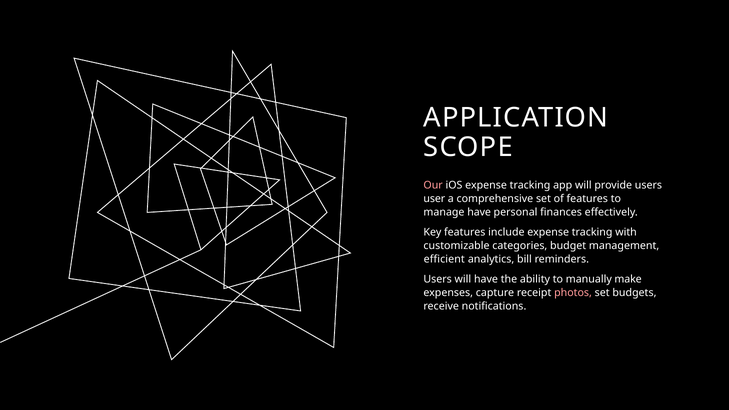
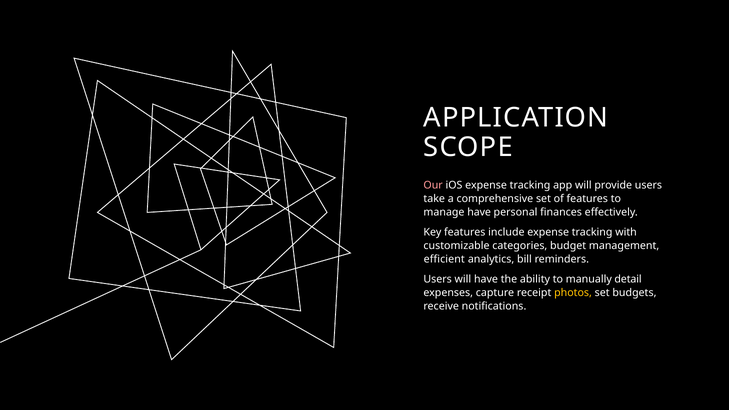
user: user -> take
make: make -> detail
photos colour: pink -> yellow
